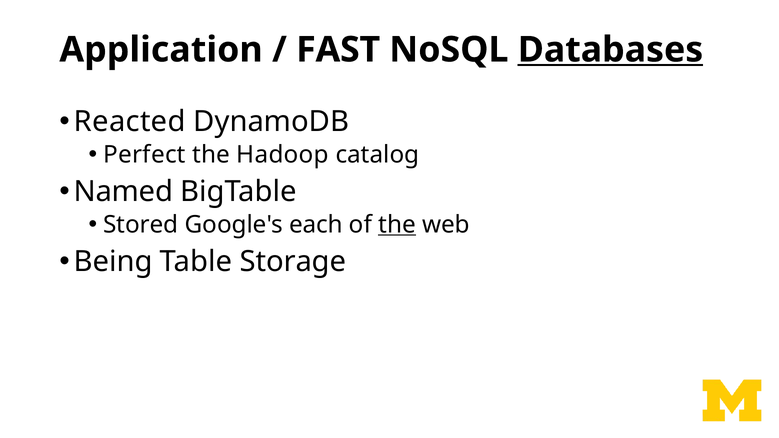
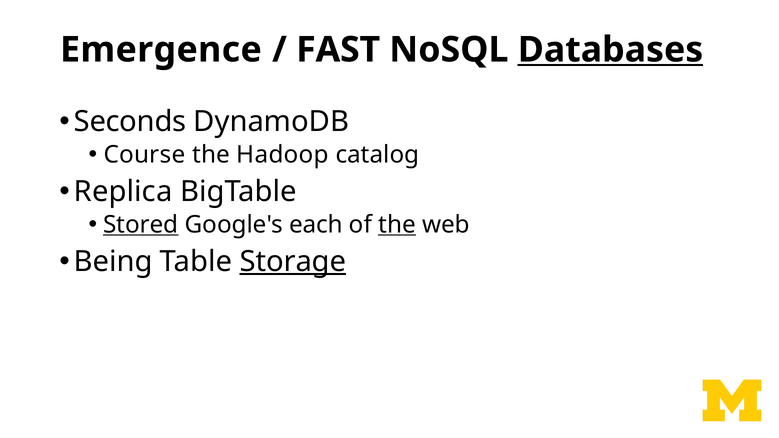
Application: Application -> Emergence
Reacted: Reacted -> Seconds
Perfect: Perfect -> Course
Named: Named -> Replica
Stored underline: none -> present
Storage underline: none -> present
